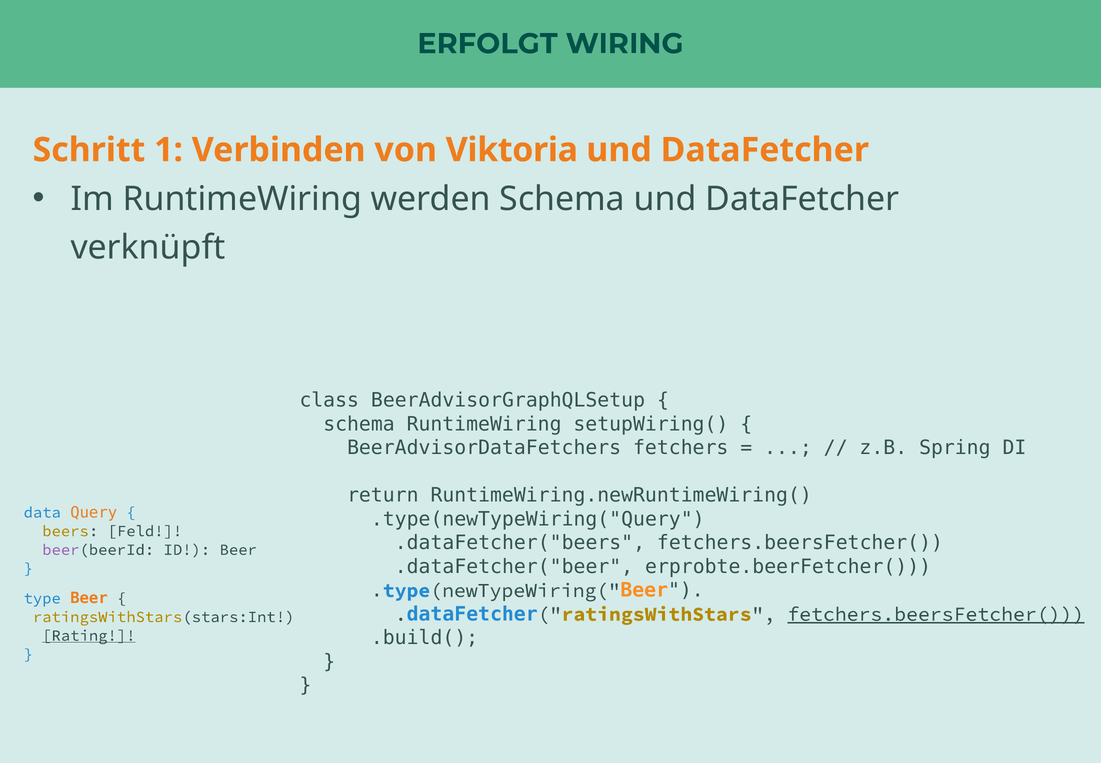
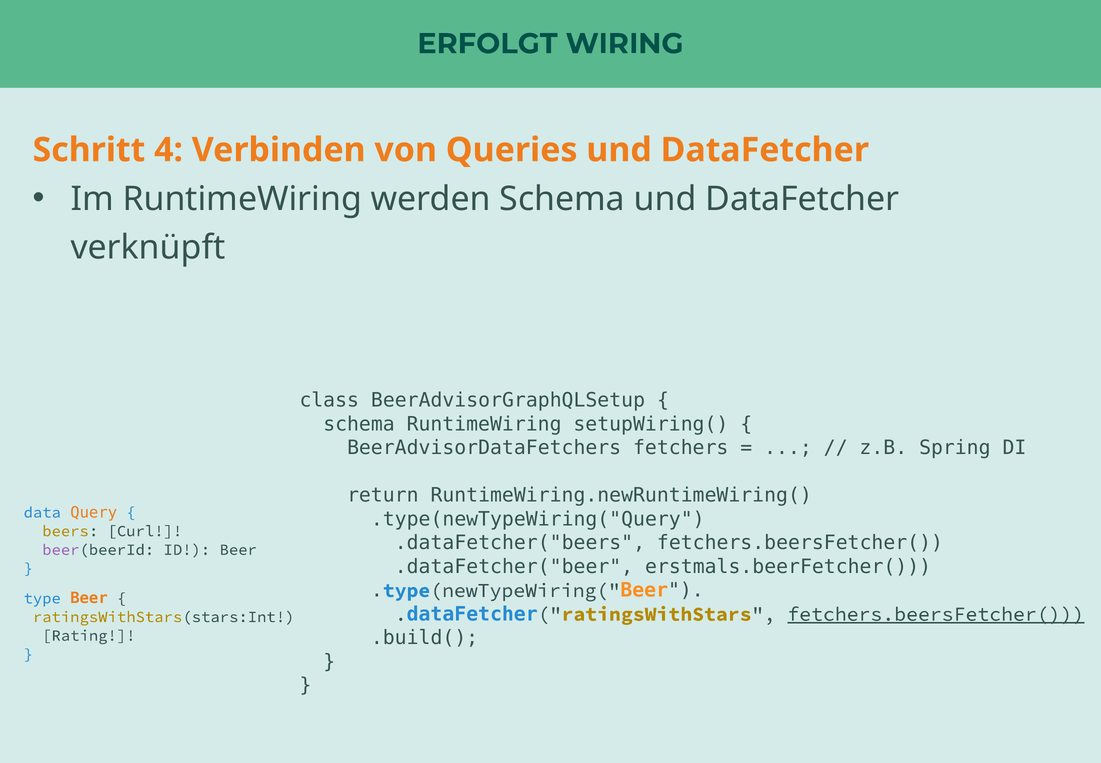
1: 1 -> 4
Viktoria: Viktoria -> Queries
Feld: Feld -> Curl
erprobte.beerFetcher(: erprobte.beerFetcher( -> erstmals.beerFetcher(
Rating underline: present -> none
